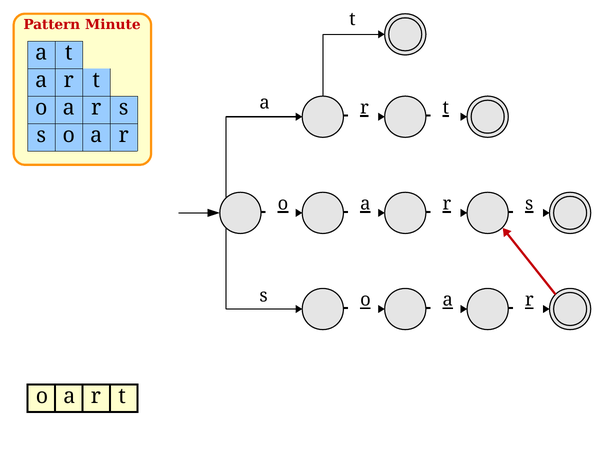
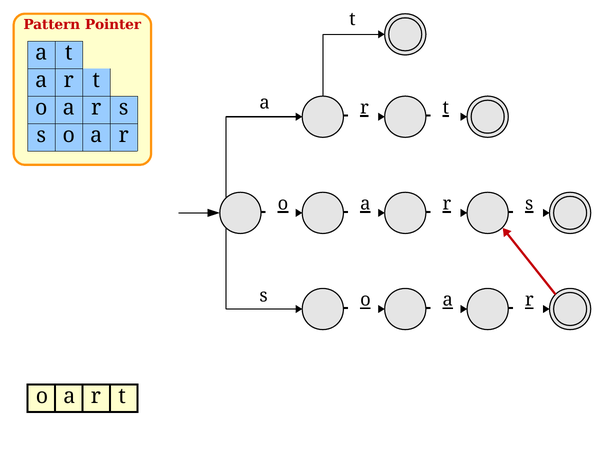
Minute: Minute -> Pointer
